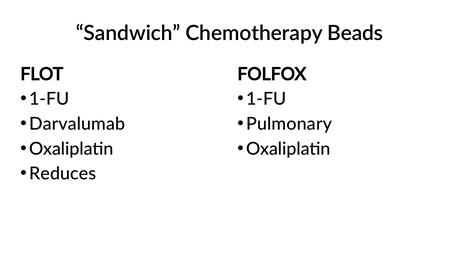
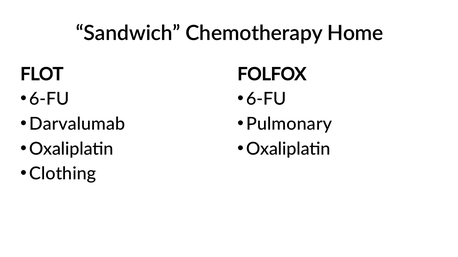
Beads: Beads -> Home
1-FU at (49, 99): 1-FU -> 6-FU
1-FU at (266, 99): 1-FU -> 6-FU
Reduces: Reduces -> Clothing
